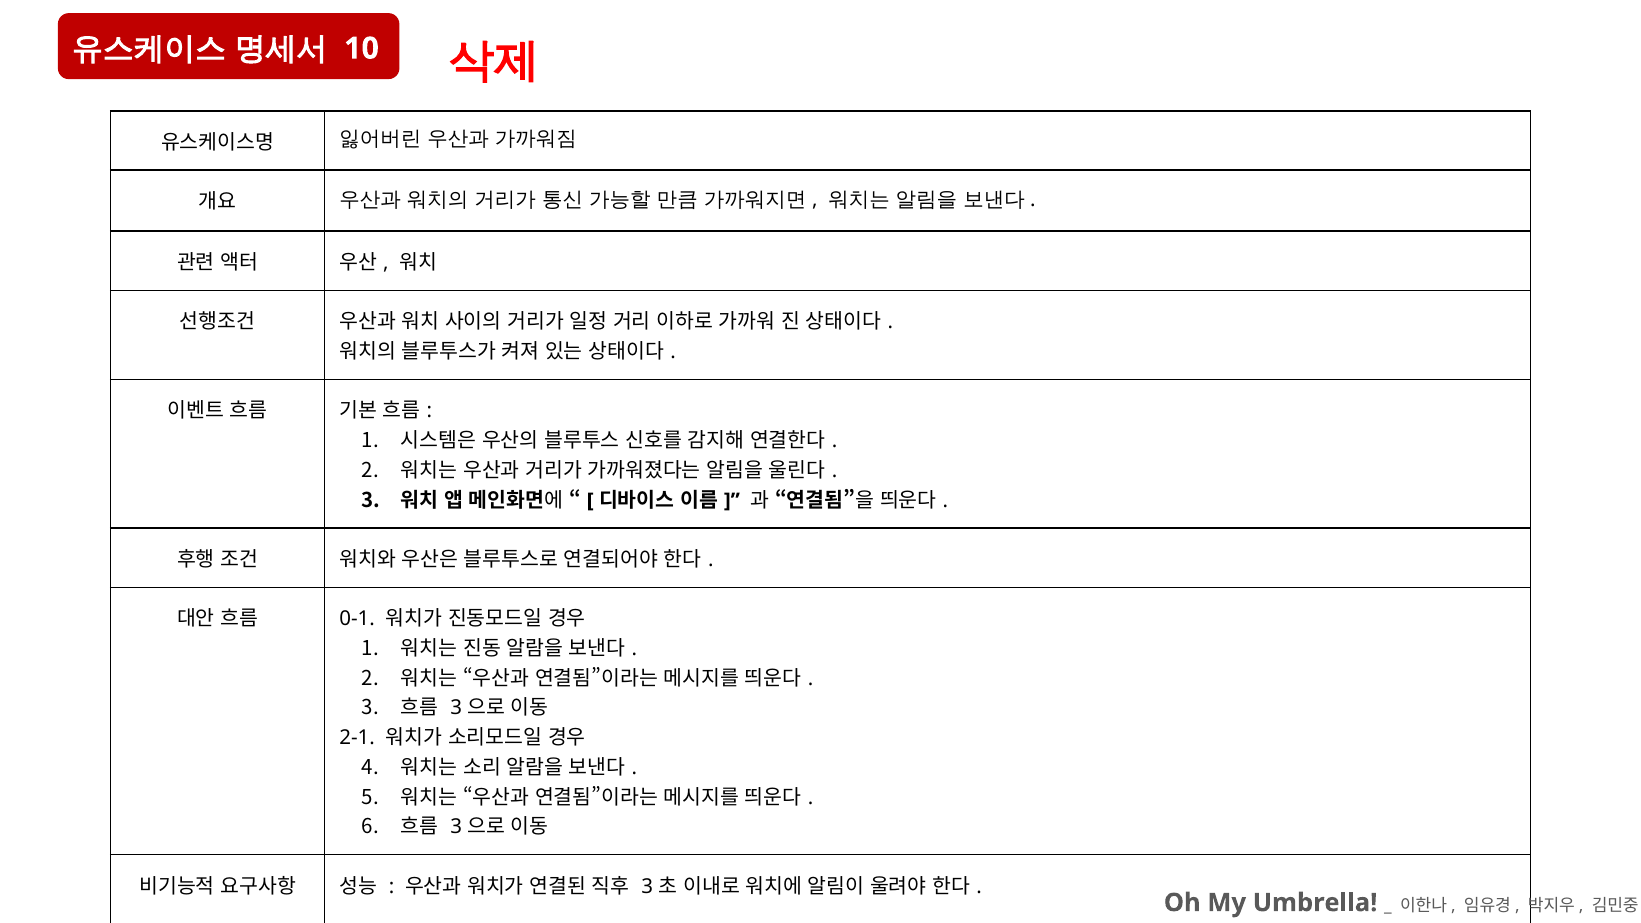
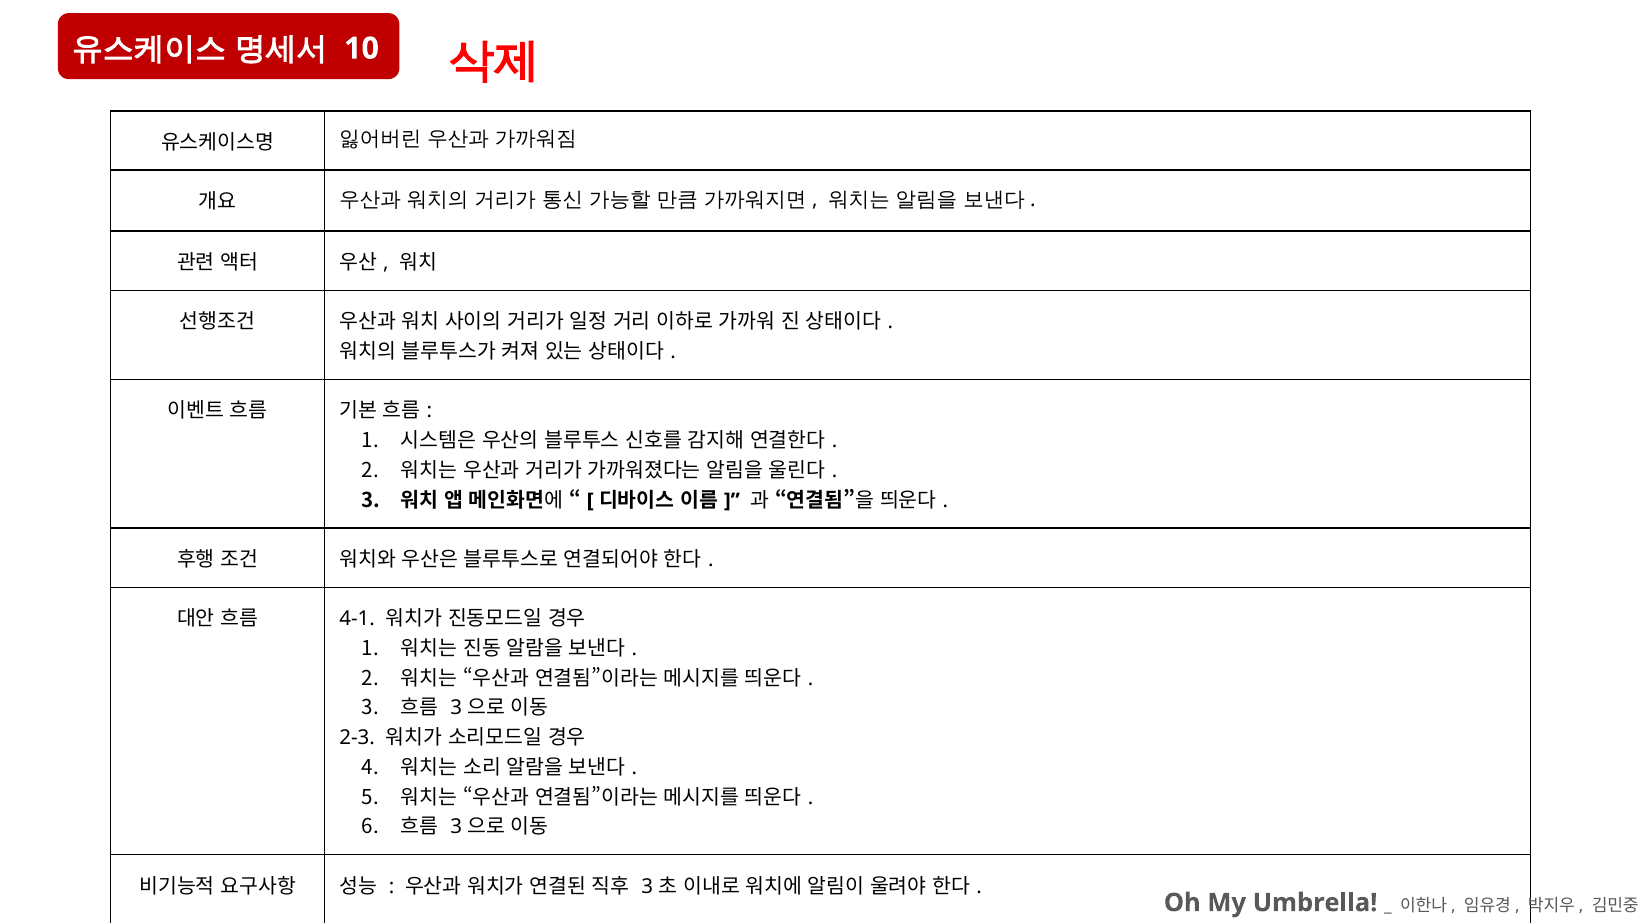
0-1: 0-1 -> 4-1
2-1: 2-1 -> 2-3
